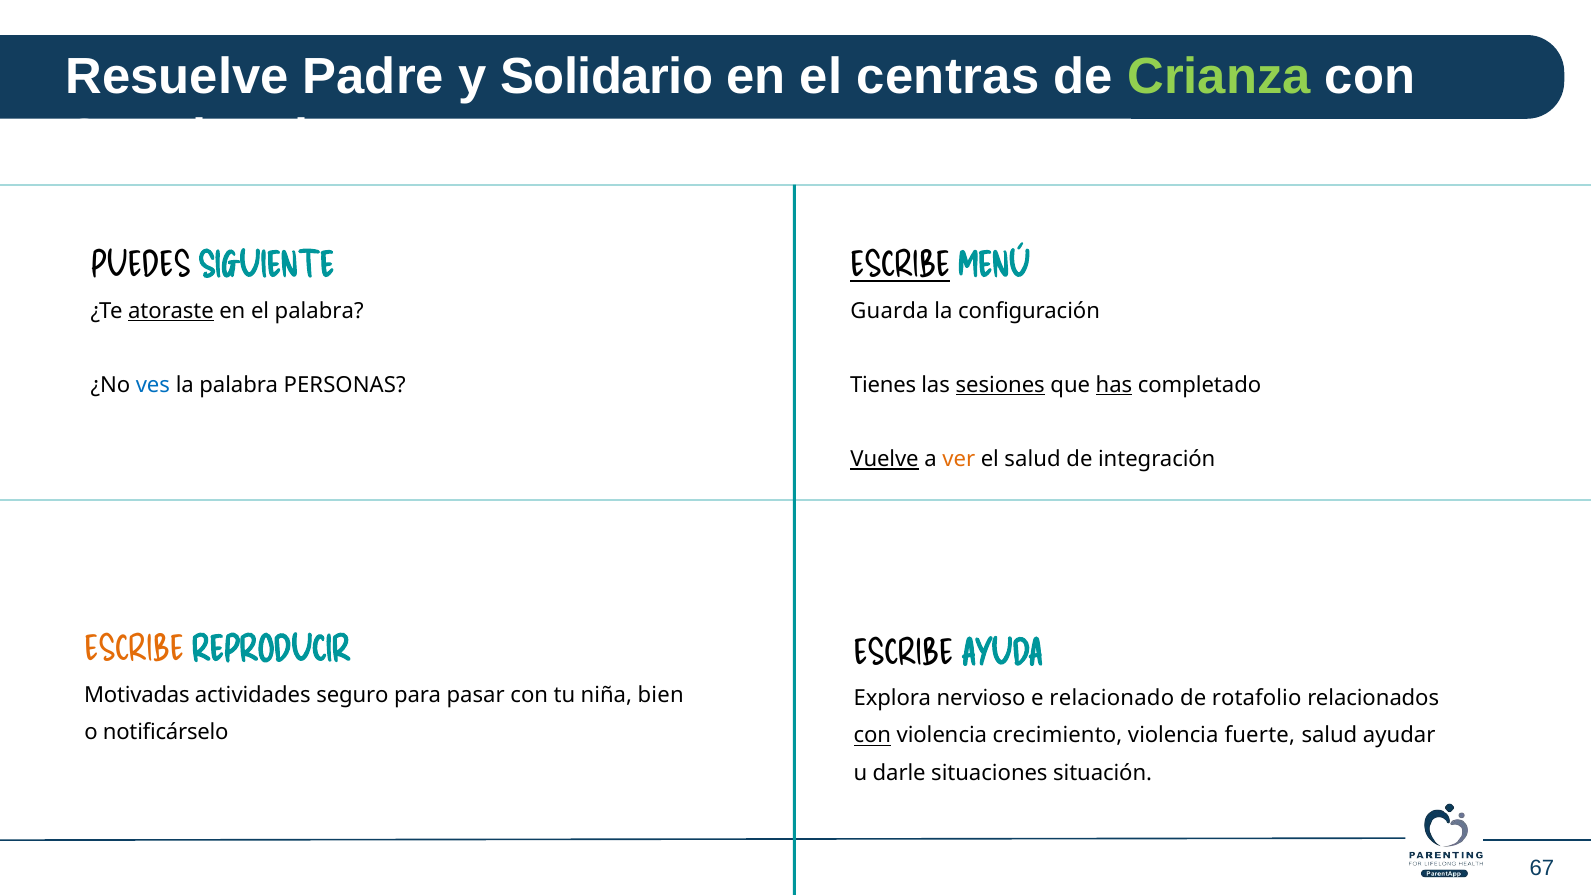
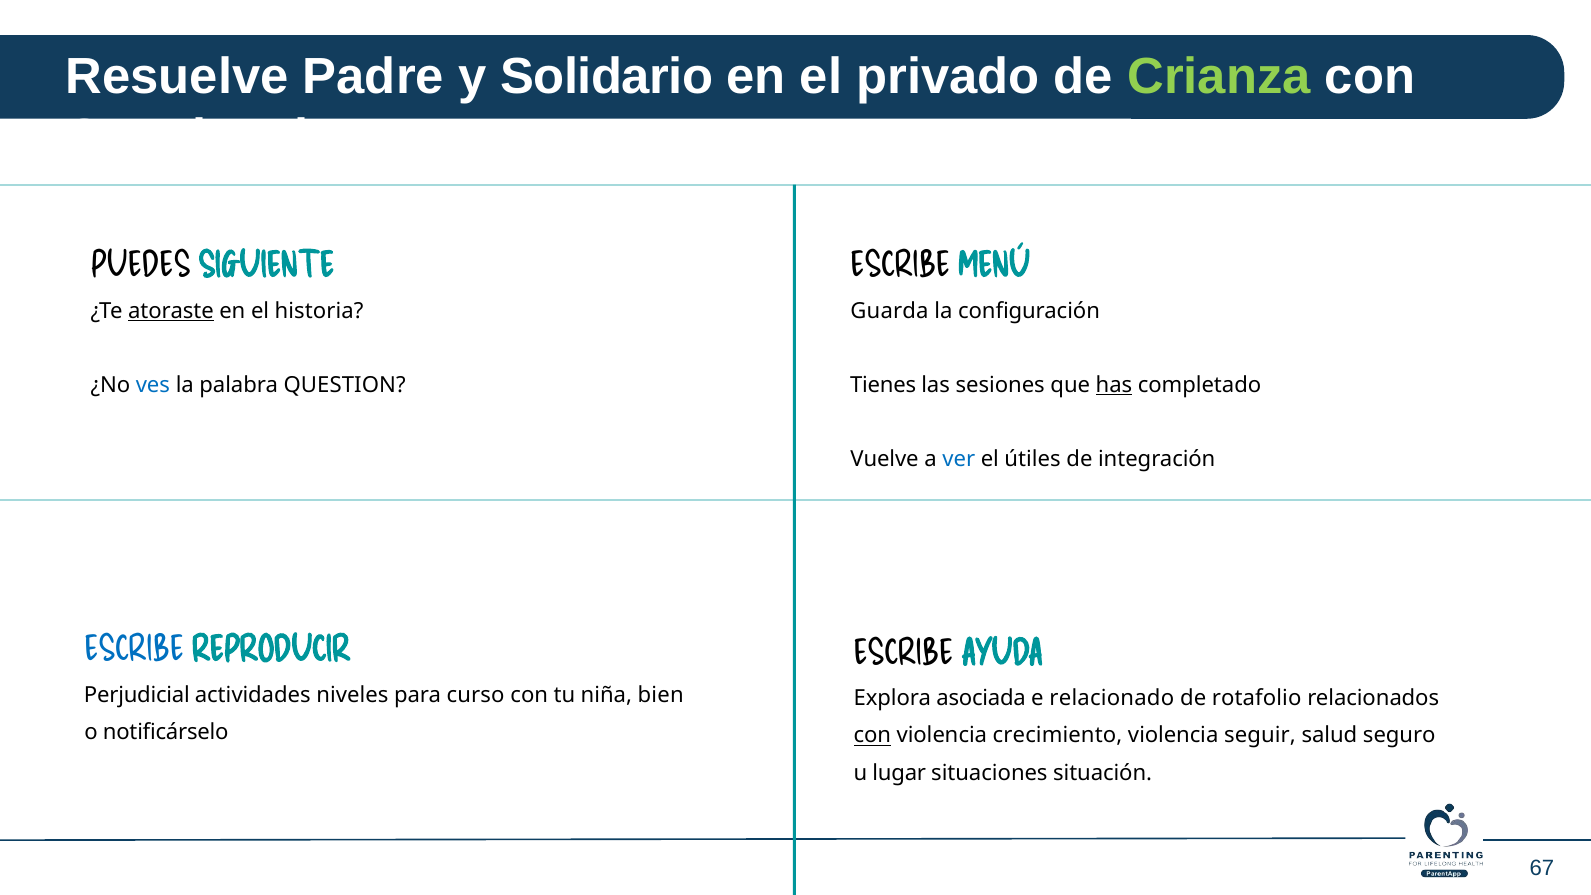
centras: centras -> privado
ESCRIBE at (900, 266) underline: present -> none
el palabra: palabra -> historia
PERSONAS: PERSONAS -> QUESTION
sesiones underline: present -> none
Vuelve underline: present -> none
ver colour: orange -> blue
el salud: salud -> útiles
ESCRIBE at (134, 650) colour: orange -> blue
Motivadas: Motivadas -> Perjudicial
seguro: seguro -> niveles
pasar: pasar -> curso
nervioso: nervioso -> asociada
fuerte: fuerte -> seguir
ayudar: ayudar -> seguro
darle: darle -> lugar
